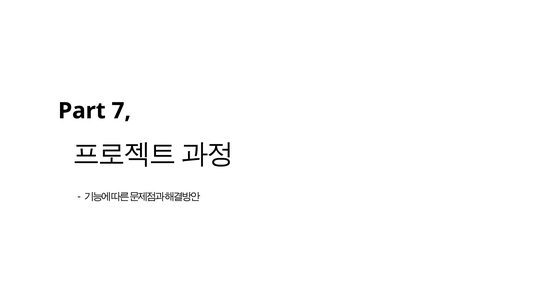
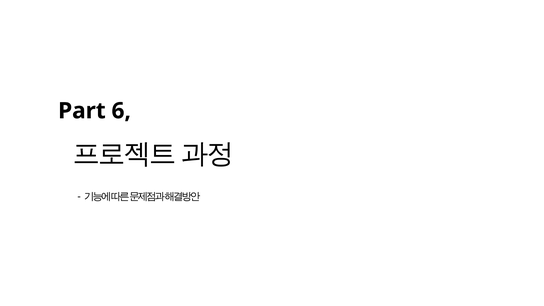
7: 7 -> 6
